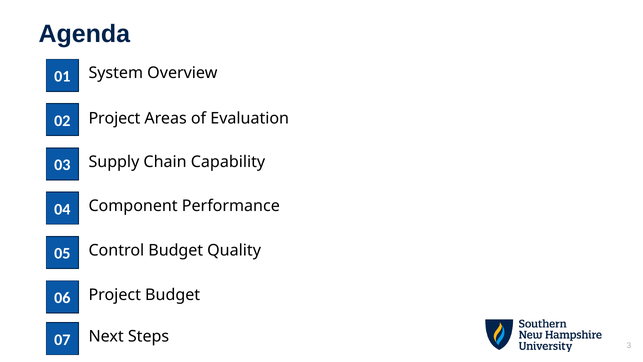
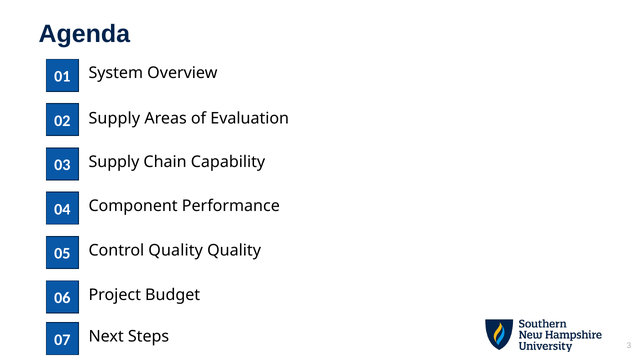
Project at (114, 118): Project -> Supply
Control Budget: Budget -> Quality
